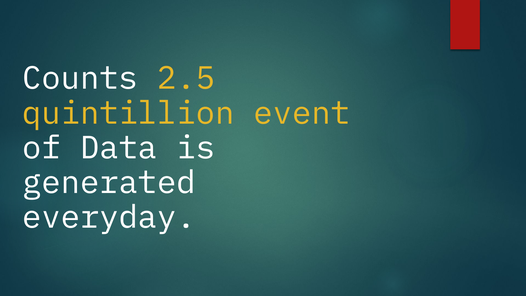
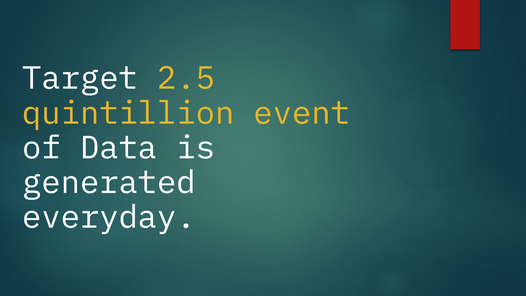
Counts: Counts -> Target
